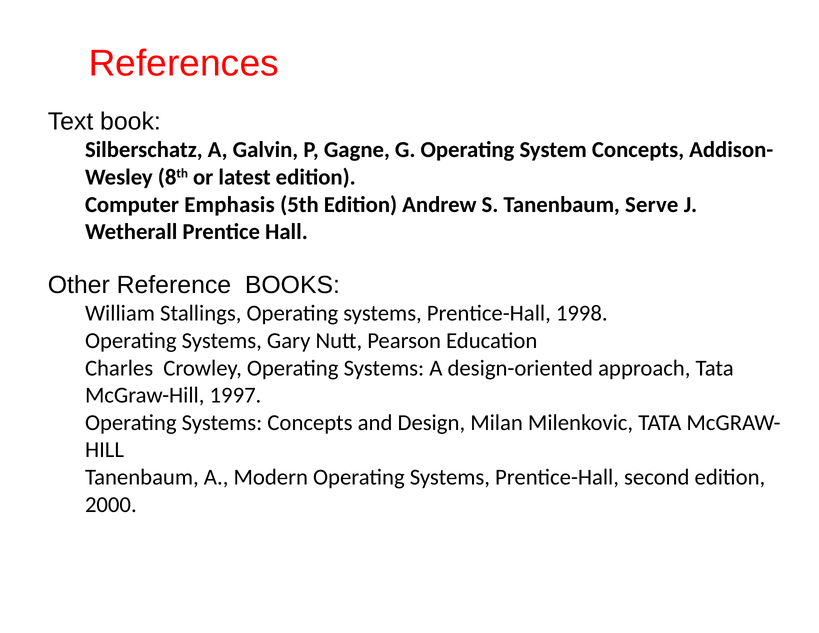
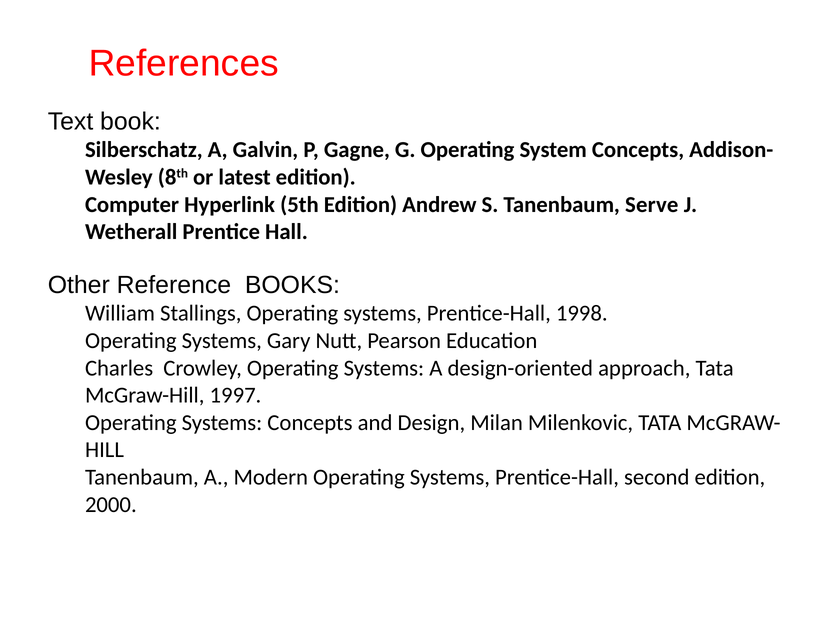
Emphasis: Emphasis -> Hyperlink
